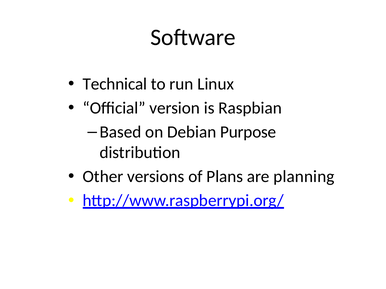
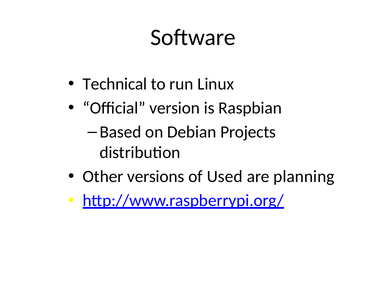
Purpose: Purpose -> Projects
Plans: Plans -> Used
